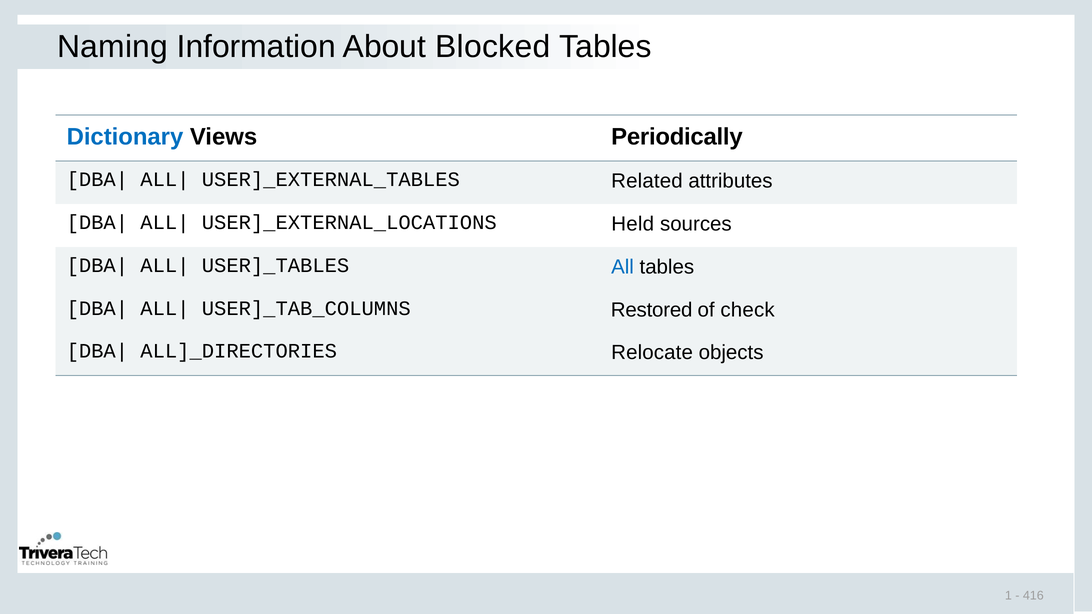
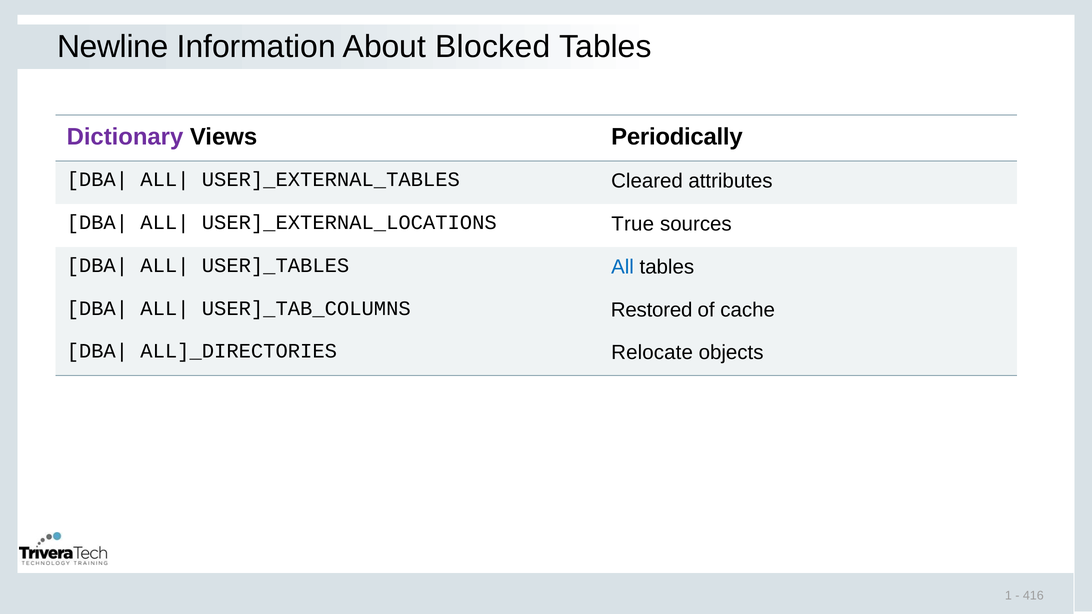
Naming: Naming -> Newline
Dictionary colour: blue -> purple
Related: Related -> Cleared
Held: Held -> True
check: check -> cache
